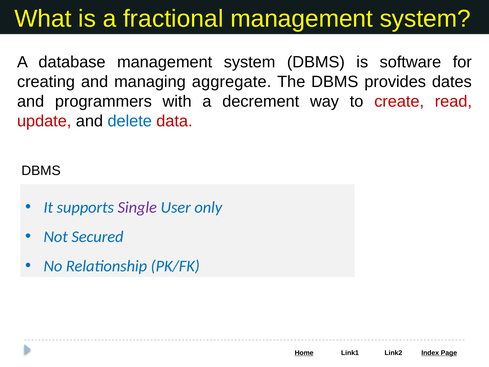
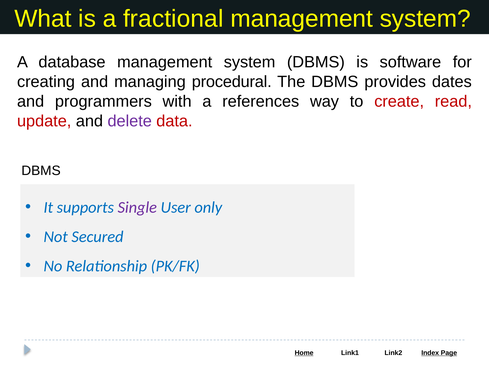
aggregate: aggregate -> procedural
decrement: decrement -> references
delete colour: blue -> purple
